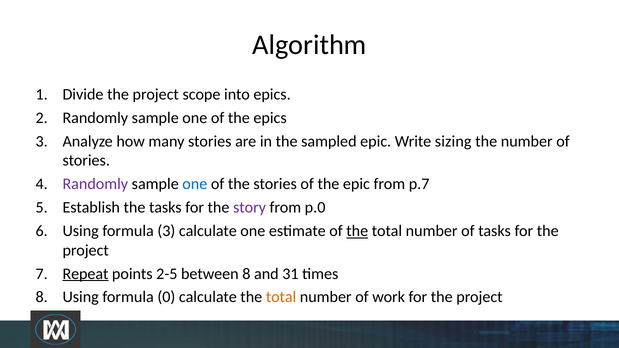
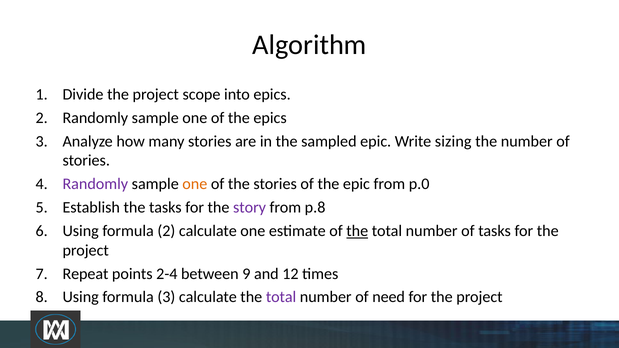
one at (195, 184) colour: blue -> orange
p.7: p.7 -> p.0
p.0: p.0 -> p.8
formula 3: 3 -> 2
Repeat underline: present -> none
2-5: 2-5 -> 2-4
between 8: 8 -> 9
31: 31 -> 12
formula 0: 0 -> 3
total at (281, 297) colour: orange -> purple
work: work -> need
